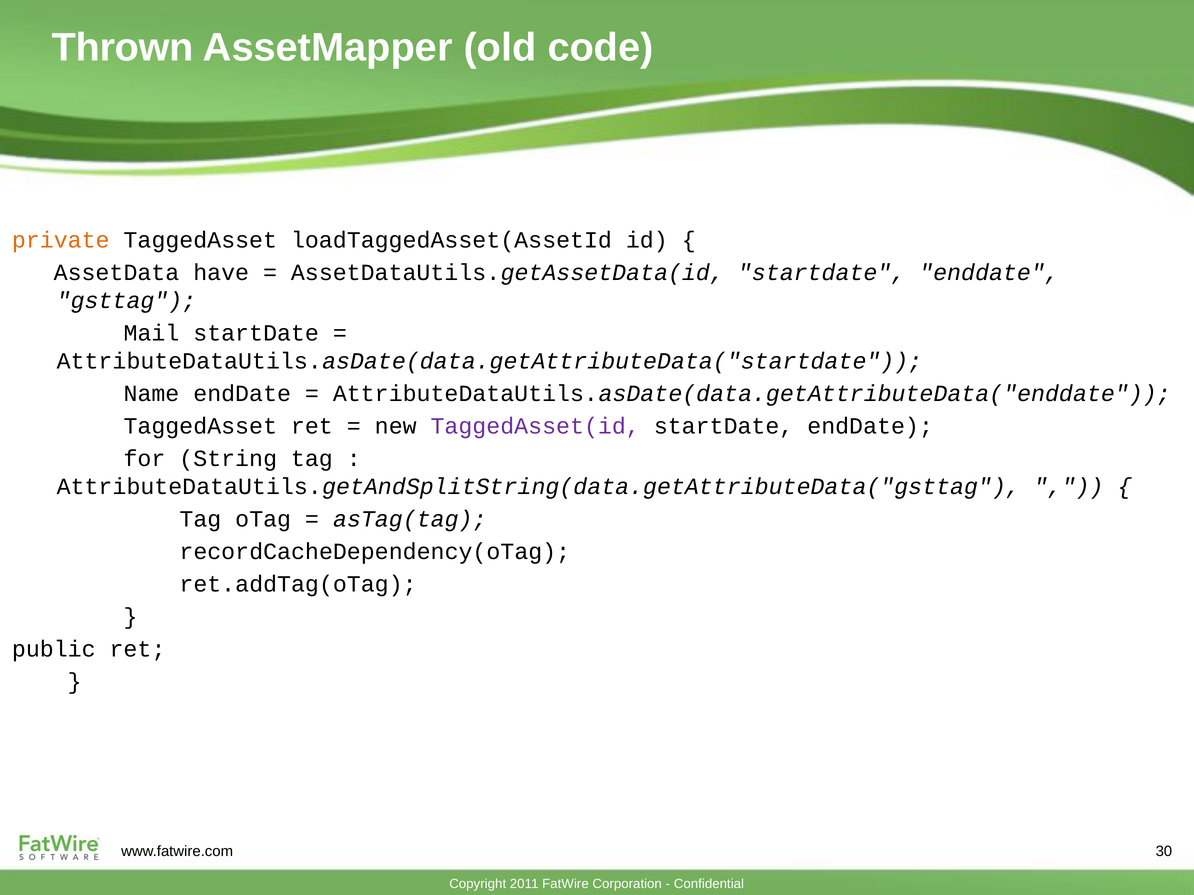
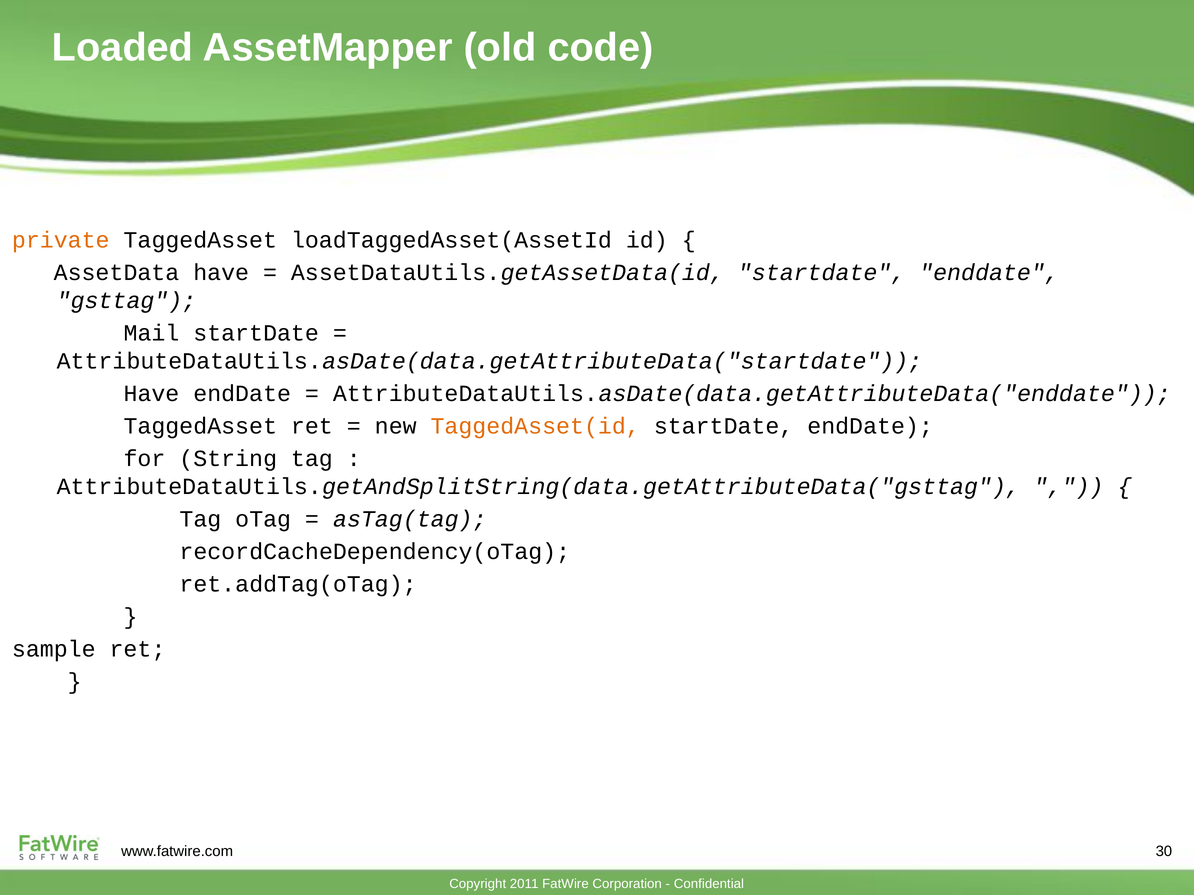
Thrown: Thrown -> Loaded
Name at (151, 394): Name -> Have
TaggedAsset(id colour: purple -> orange
public: public -> sample
